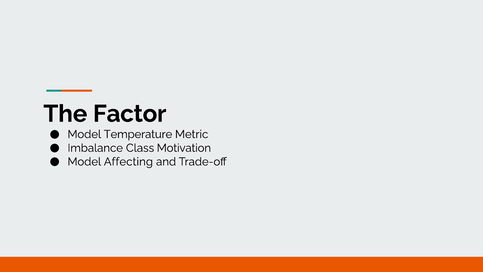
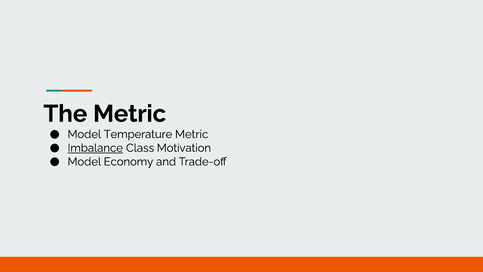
The Factor: Factor -> Metric
Imbalance underline: none -> present
Affecting: Affecting -> Economy
